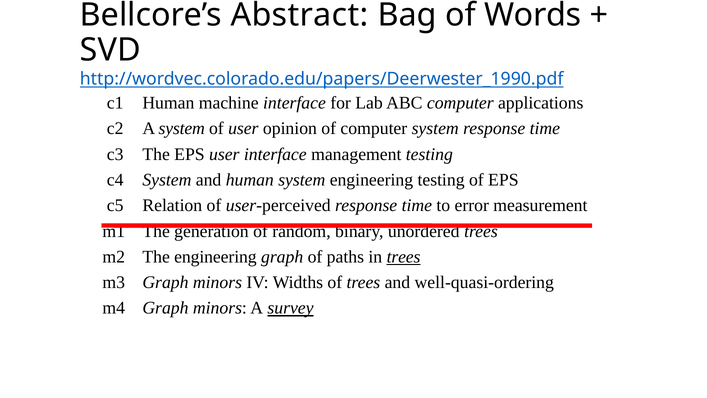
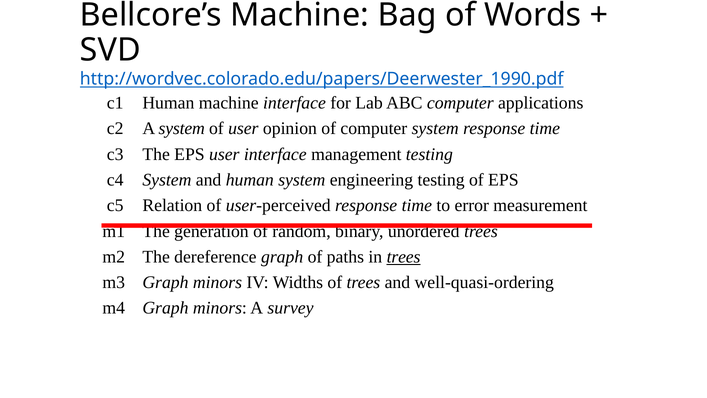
Bellcore’s Abstract: Abstract -> Machine
The engineering: engineering -> dereference
survey underline: present -> none
